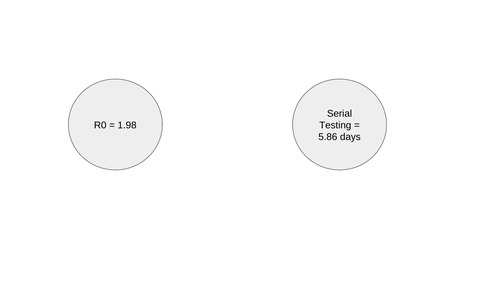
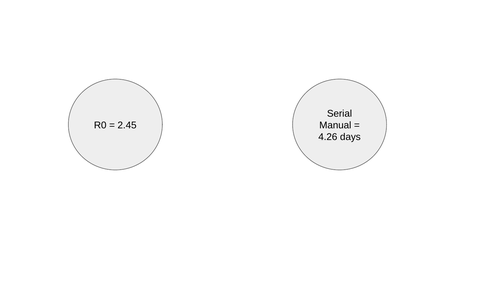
1.98: 1.98 -> 2.45
Testing: Testing -> Manual
5.86: 5.86 -> 4.26
